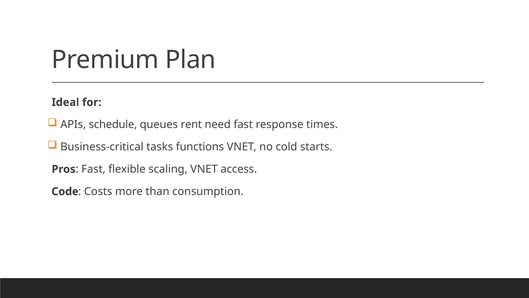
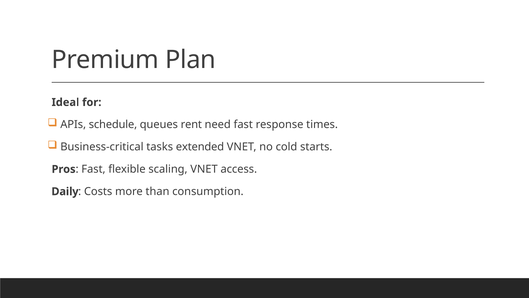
functions: functions -> extended
Code: Code -> Daily
